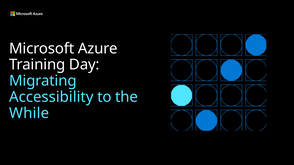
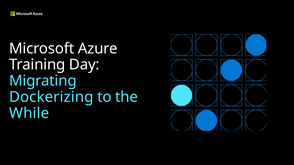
Accessibility: Accessibility -> Dockerizing
